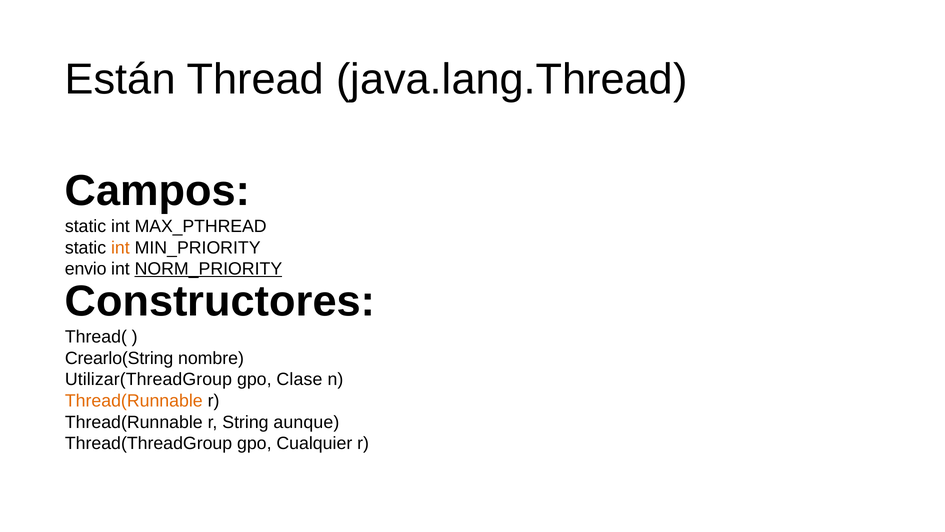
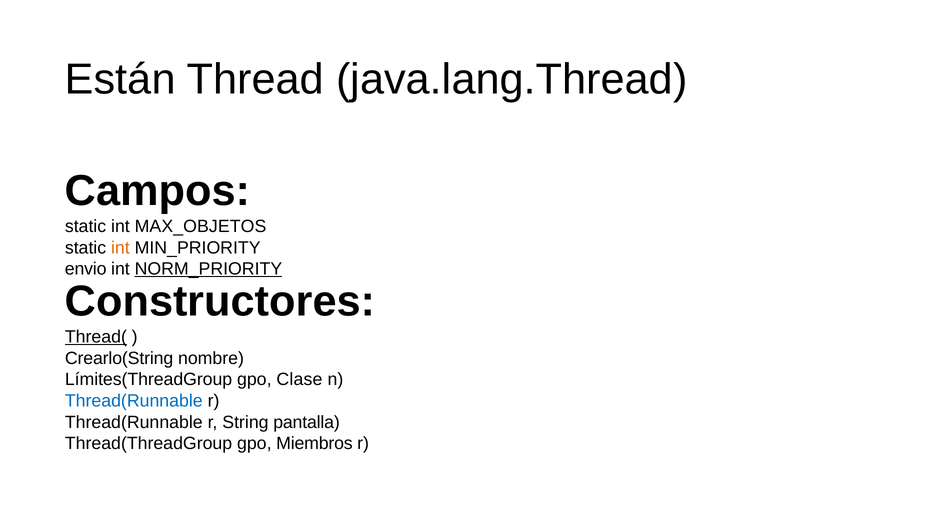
MAX_PTHREAD: MAX_PTHREAD -> MAX_OBJETOS
Thread( underline: none -> present
Utilizar(ThreadGroup: Utilizar(ThreadGroup -> Límites(ThreadGroup
Thread(Runnable at (134, 401) colour: orange -> blue
aunque: aunque -> pantalla
Cualquier: Cualquier -> Miembros
